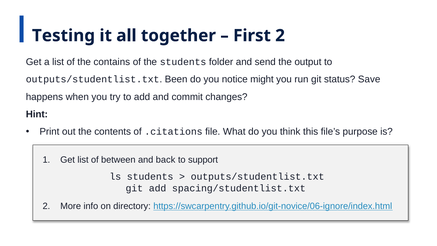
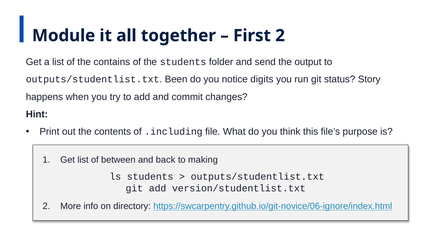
Testing: Testing -> Module
might: might -> digits
Save: Save -> Story
.citations: .citations -> .including
support: support -> making
spacing/studentlist.txt: spacing/studentlist.txt -> version/studentlist.txt
